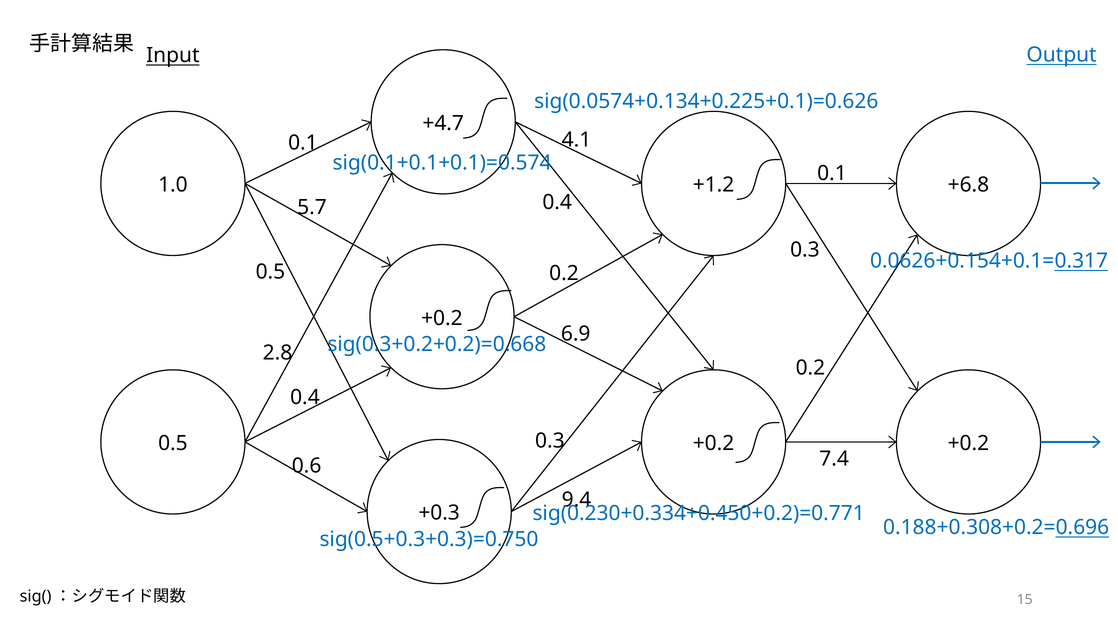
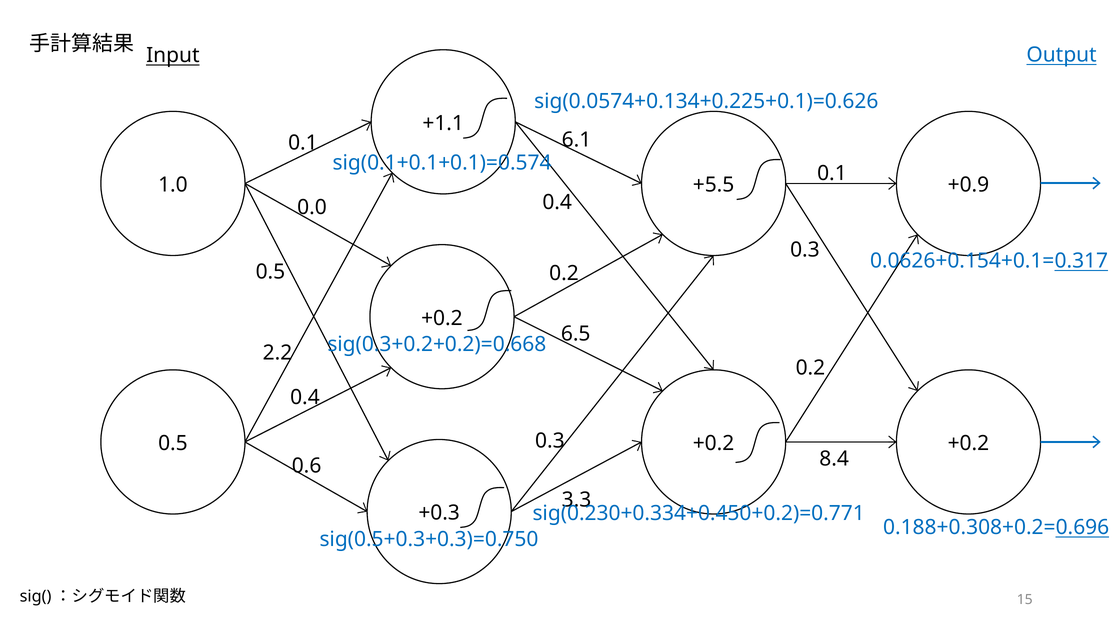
+4.7: +4.7 -> +1.1
4.1: 4.1 -> 6.1
+1.2: +1.2 -> +5.5
+6.8: +6.8 -> +0.9
5.7: 5.7 -> 0.0
6.9: 6.9 -> 6.5
2.8: 2.8 -> 2.2
7.4: 7.4 -> 8.4
9.4: 9.4 -> 3.3
